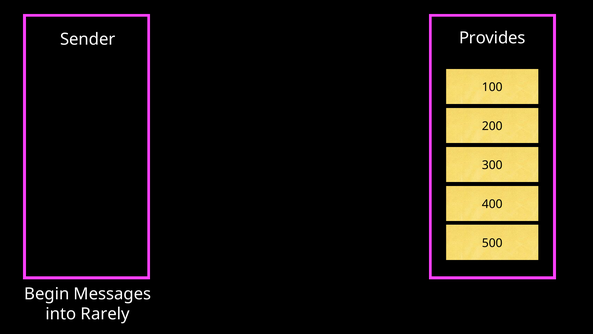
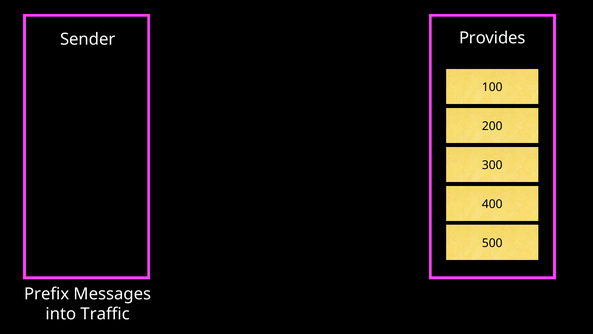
Begin: Begin -> Prefix
Rarely: Rarely -> Traffic
